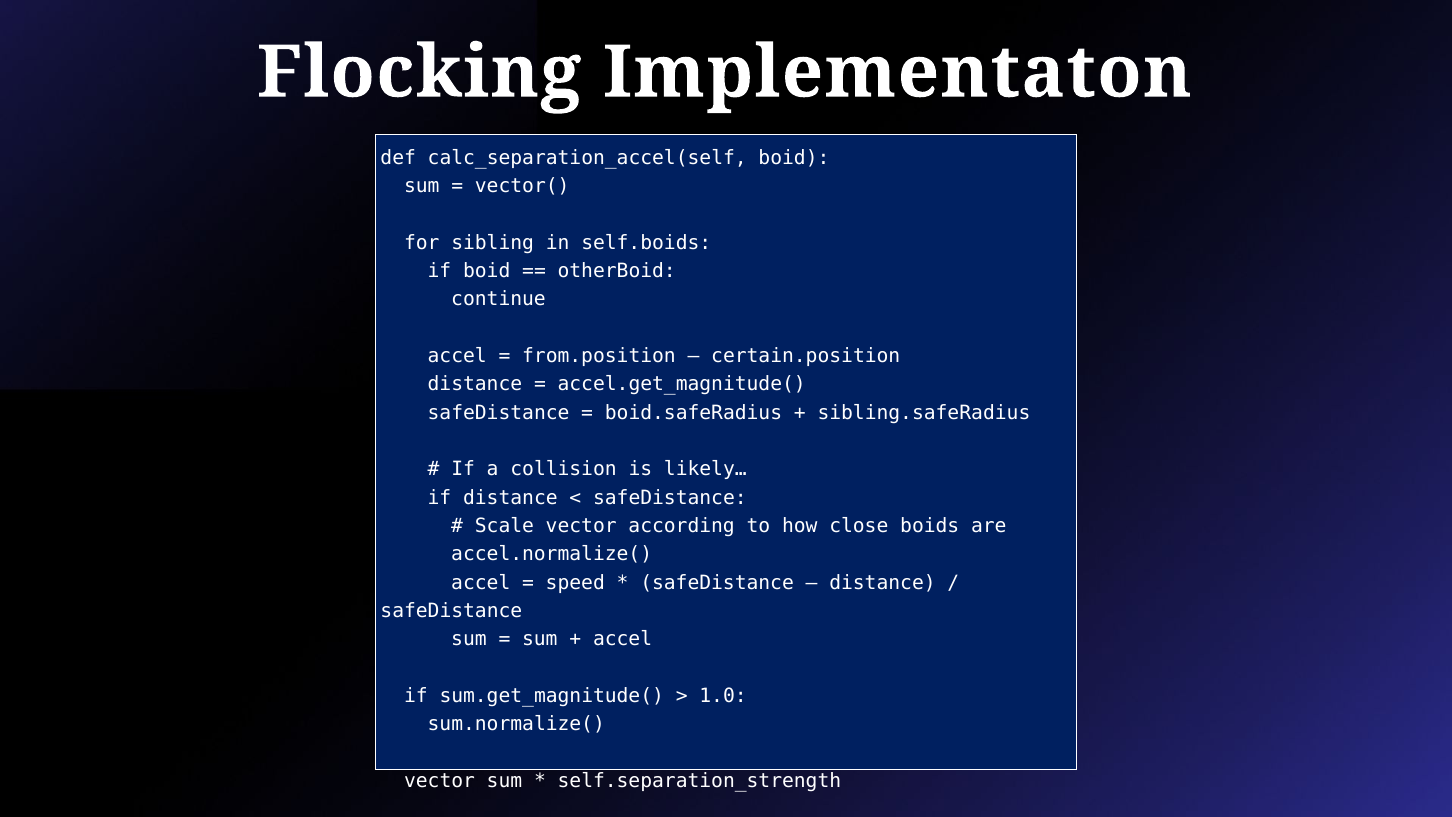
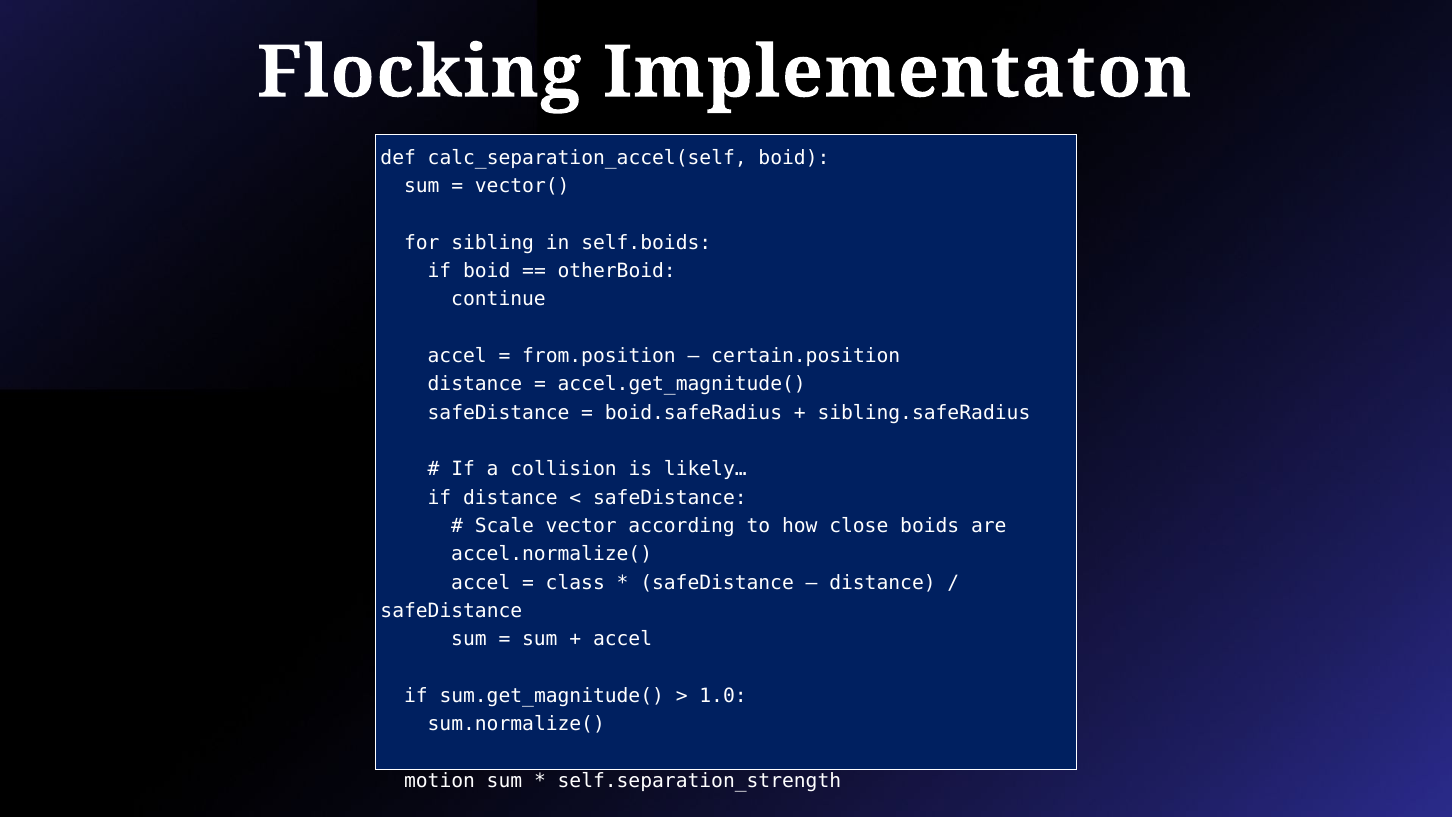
speed: speed -> class
vector at (440, 781): vector -> motion
